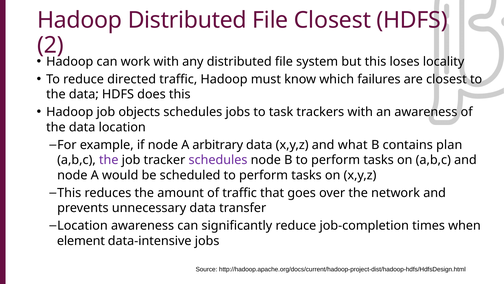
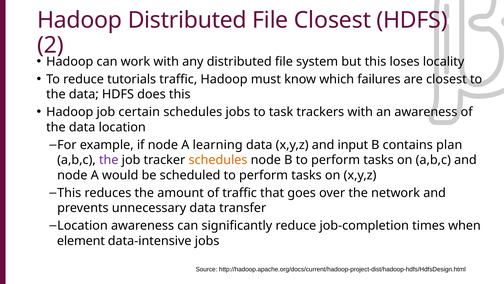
directed: directed -> tutorials
objects: objects -> certain
arbitrary: arbitrary -> learning
what: what -> input
schedules at (218, 160) colour: purple -> orange
